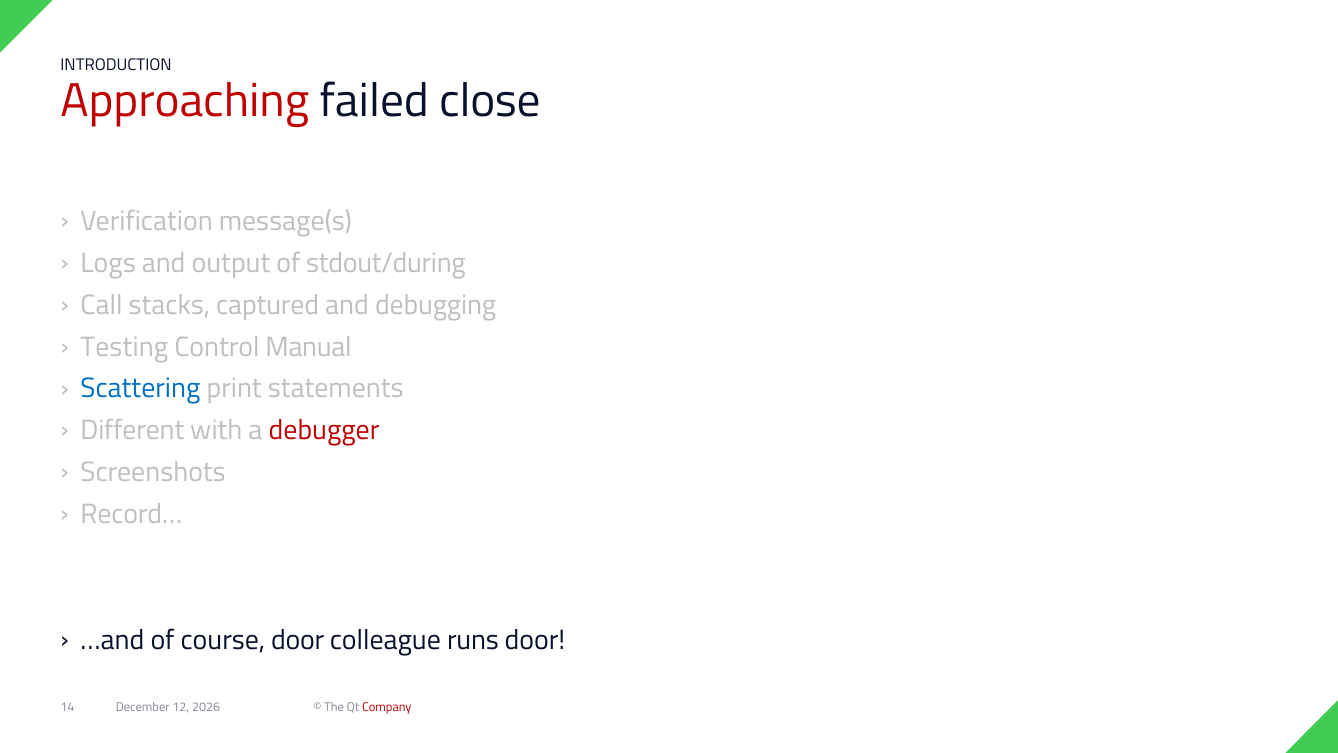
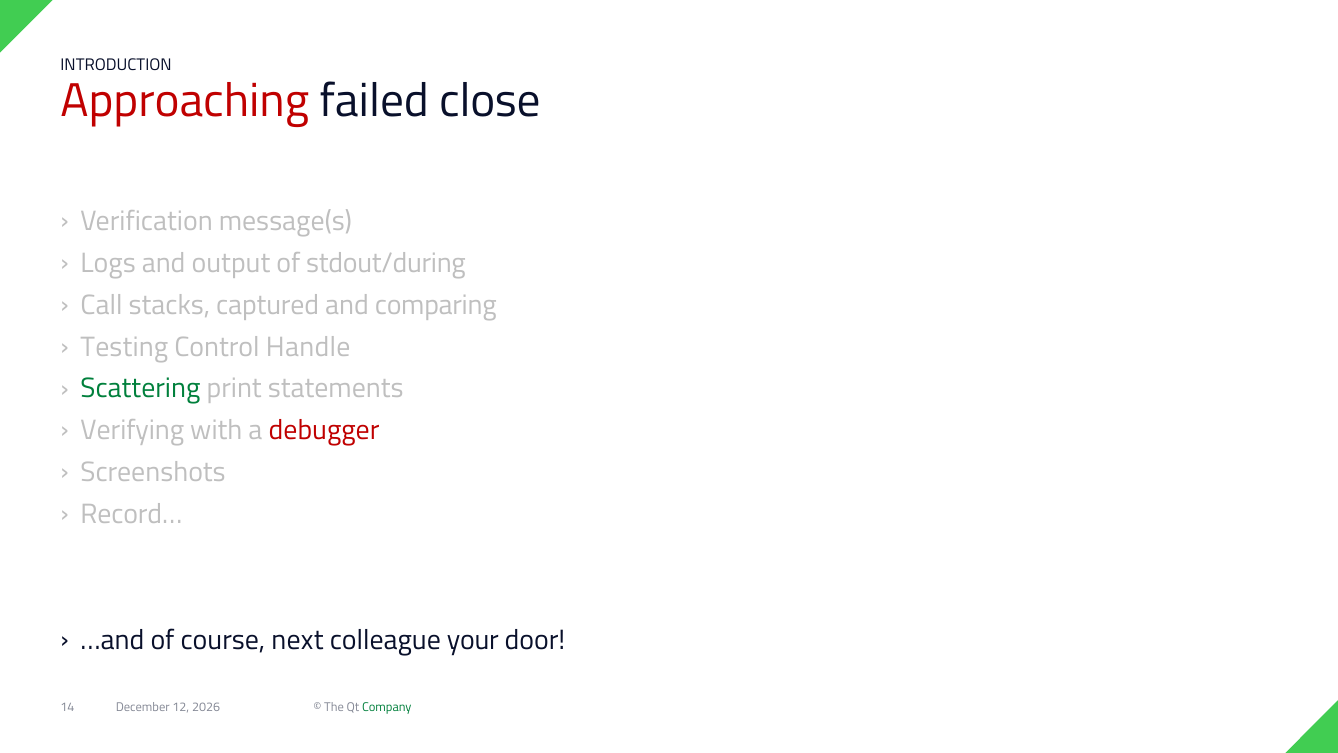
debugging: debugging -> comparing
Manual: Manual -> Handle
Scattering colour: blue -> green
Different: Different -> Verifying
course door: door -> next
runs: runs -> your
Company colour: red -> green
